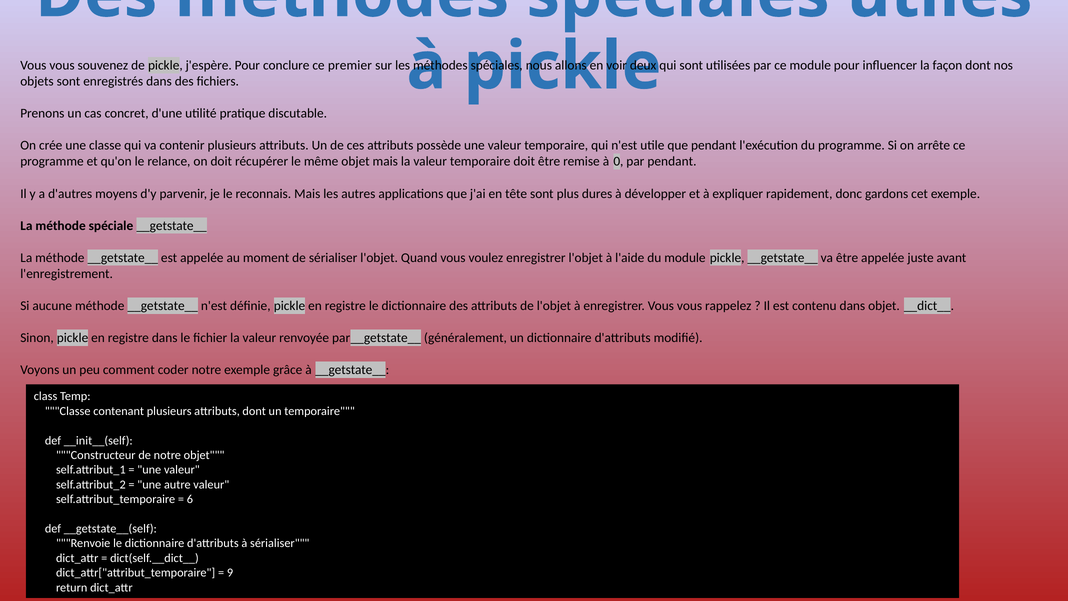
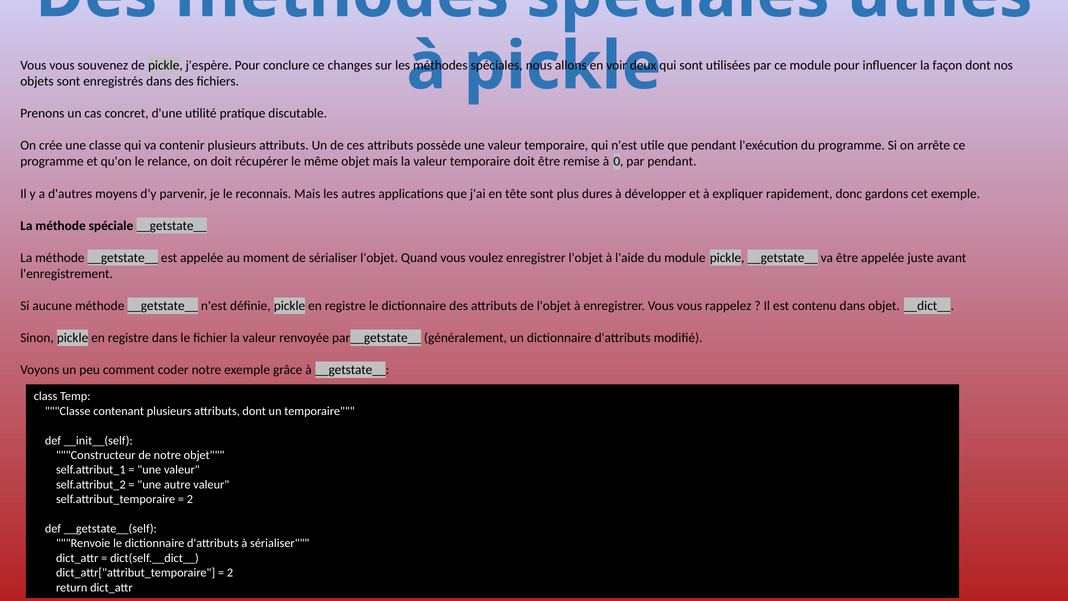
premier: premier -> changes
6 at (190, 499): 6 -> 2
9 at (230, 573): 9 -> 2
